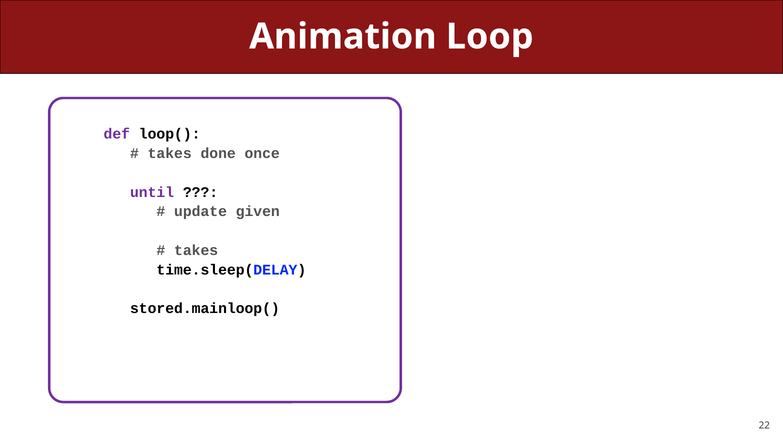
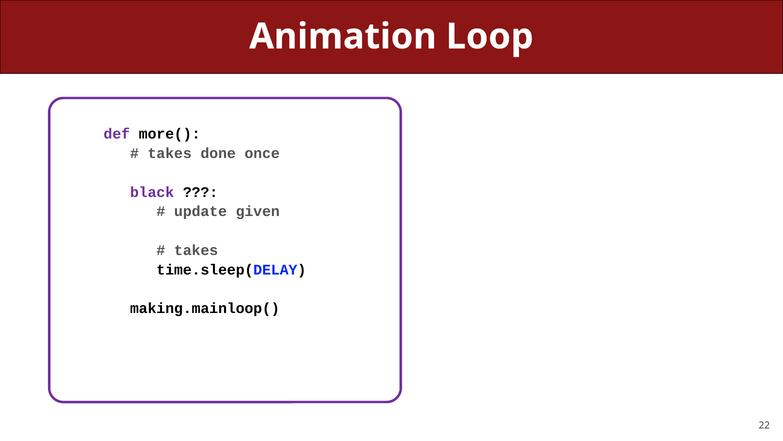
loop(: loop( -> more(
until: until -> black
stored.mainloop(: stored.mainloop( -> making.mainloop(
